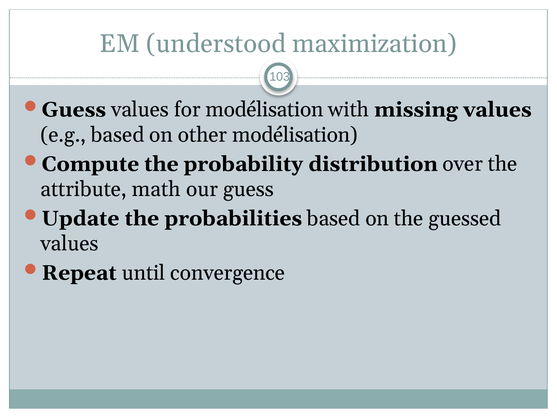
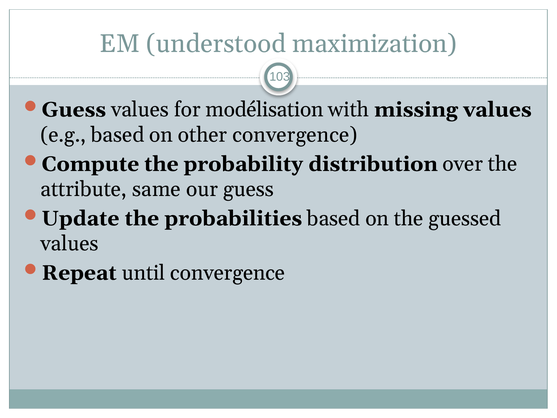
other modélisation: modélisation -> convergence
math: math -> same
